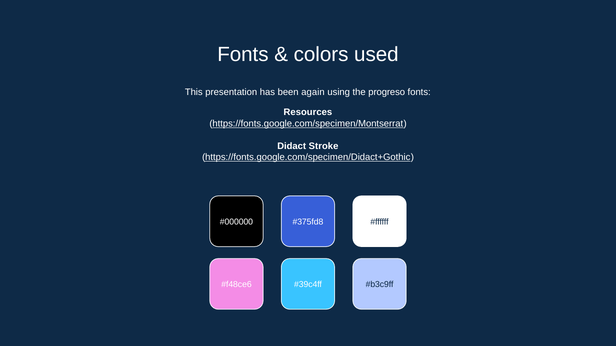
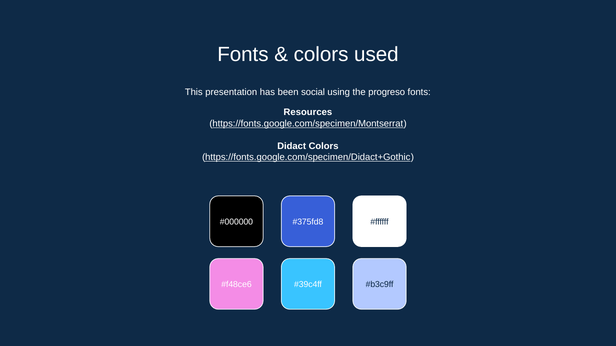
again: again -> social
Didact Stroke: Stroke -> Colors
